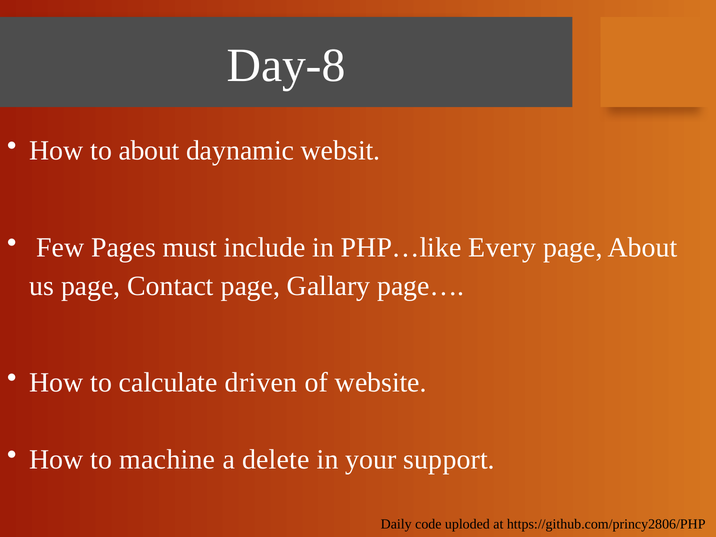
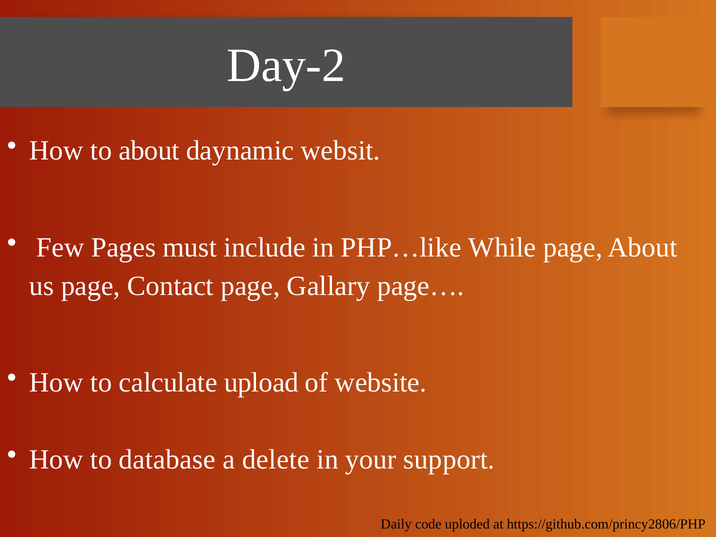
Day-8: Day-8 -> Day-2
Every: Every -> While
driven: driven -> upload
machine: machine -> database
